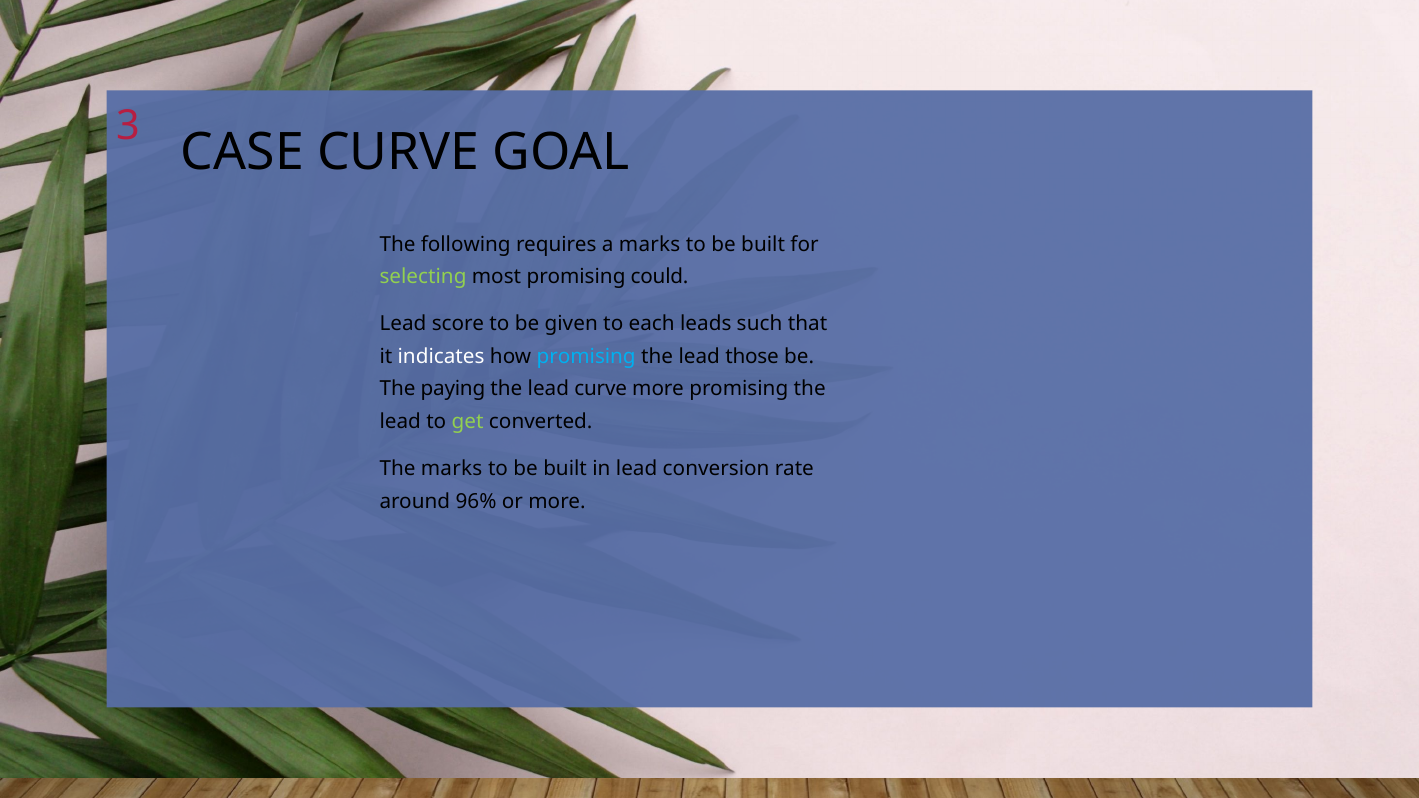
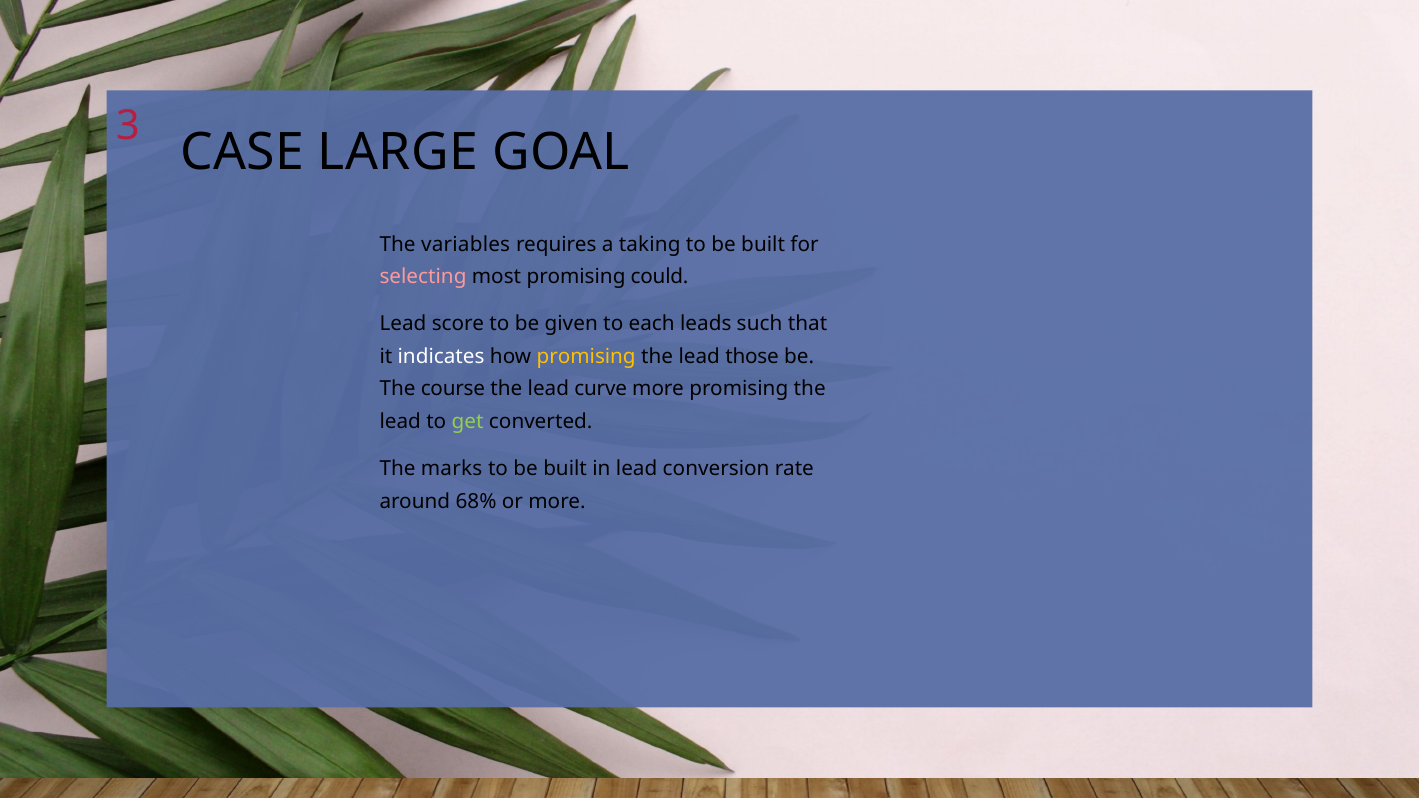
CASE CURVE: CURVE -> LARGE
following: following -> variables
a marks: marks -> taking
selecting colour: light green -> pink
promising at (586, 357) colour: light blue -> yellow
paying: paying -> course
96%: 96% -> 68%
